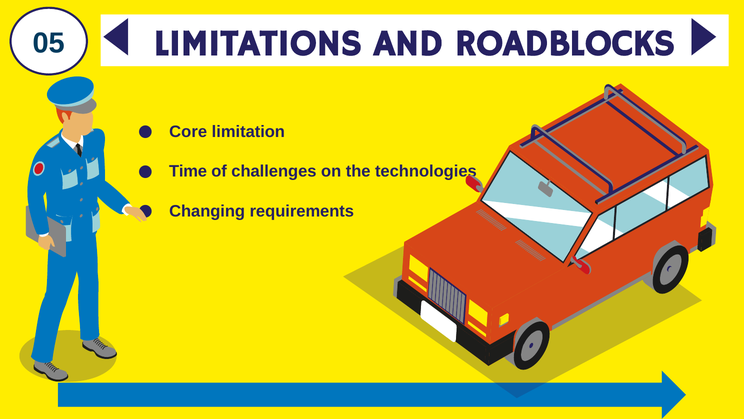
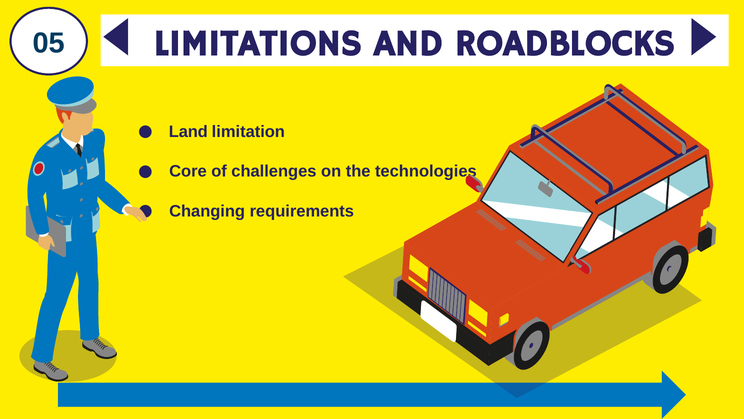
Core: Core -> Land
Time: Time -> Core
